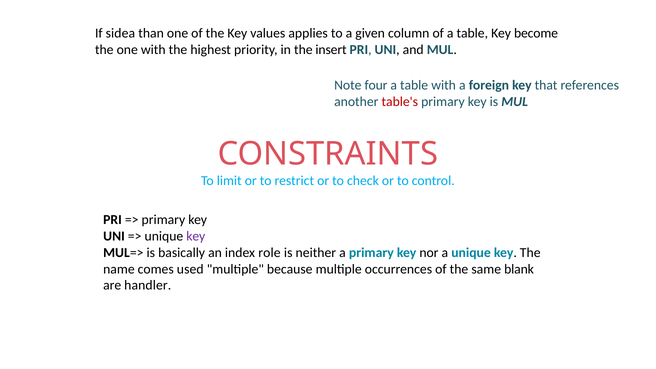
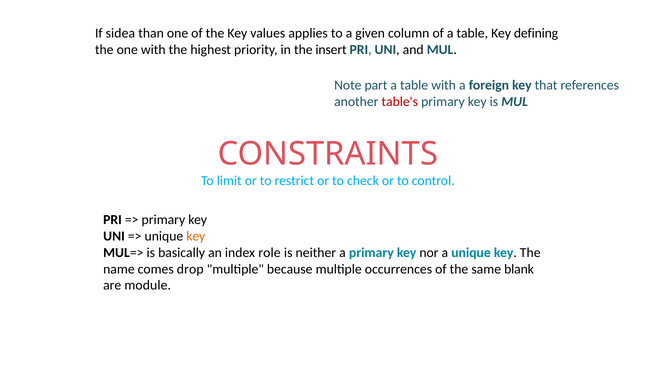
become: become -> defining
four: four -> part
key at (196, 236) colour: purple -> orange
used: used -> drop
handler: handler -> module
